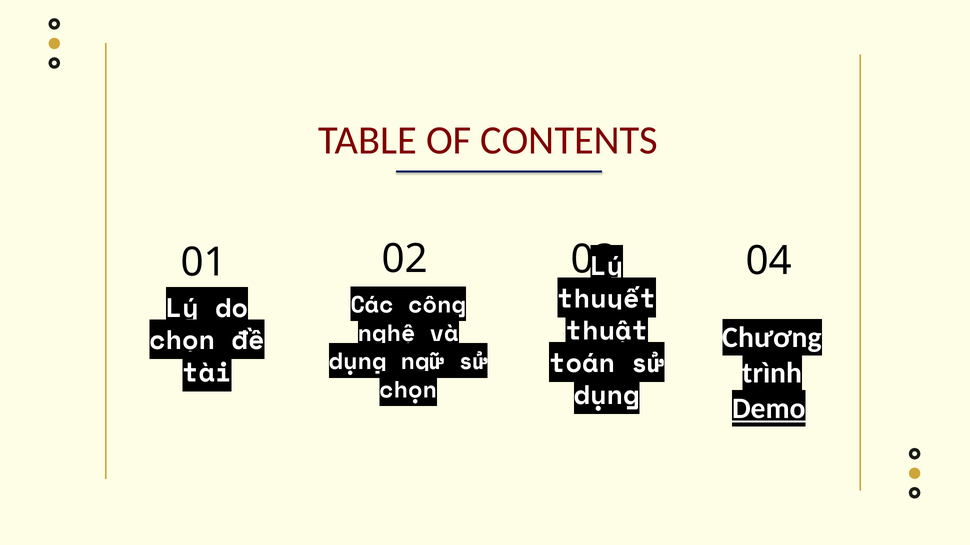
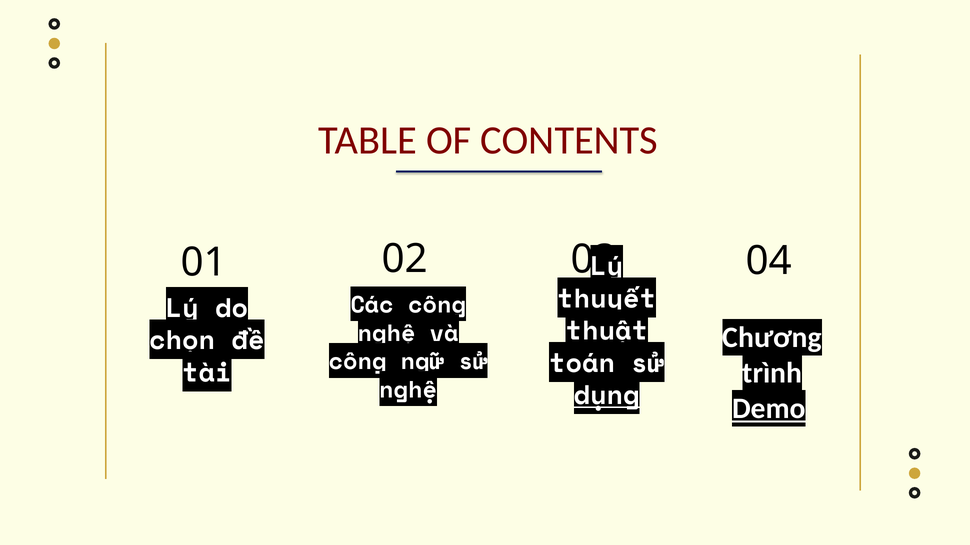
dụng at (358, 362): dụng -> công
chọn at (408, 390): chọn -> nghệ
dụng at (607, 396) underline: none -> present
